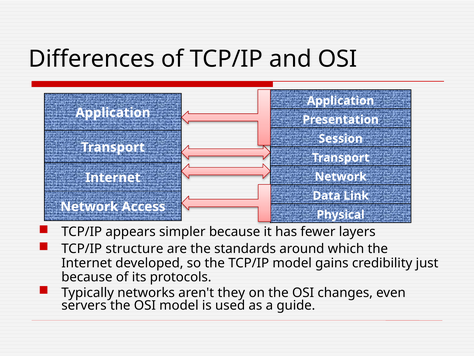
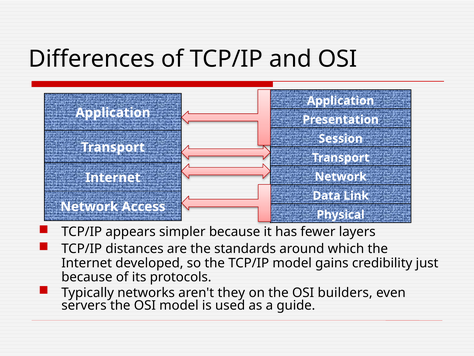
structure: structure -> distances
changes: changes -> builders
